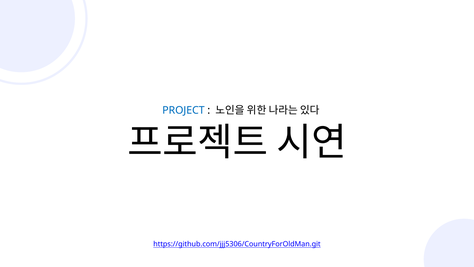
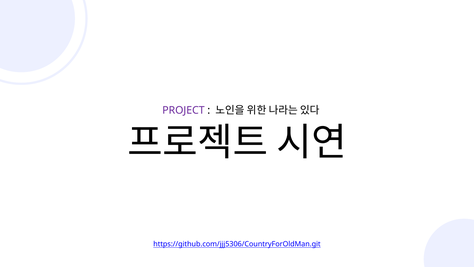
PROJECT colour: blue -> purple
